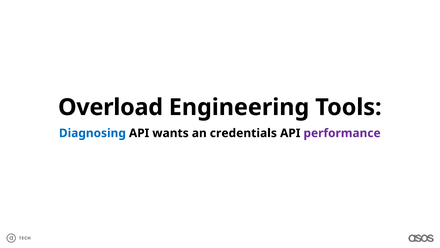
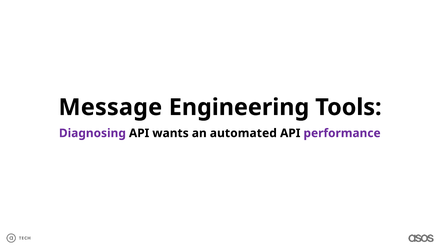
Overload: Overload -> Message
Diagnosing colour: blue -> purple
credentials: credentials -> automated
